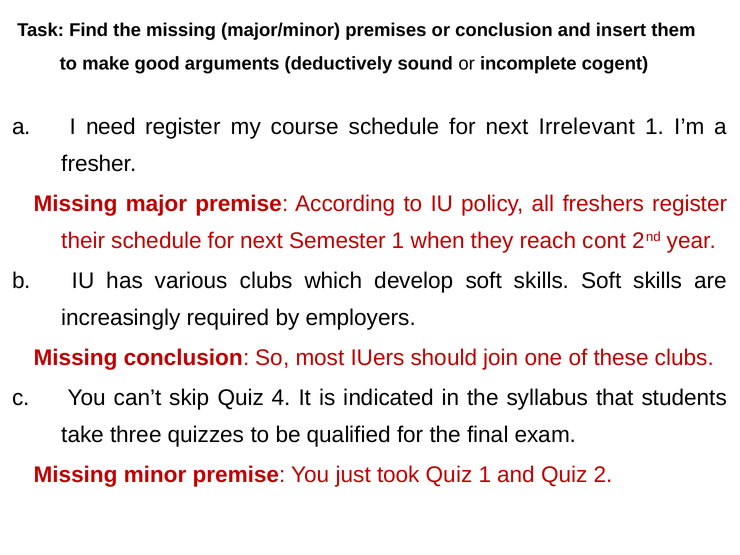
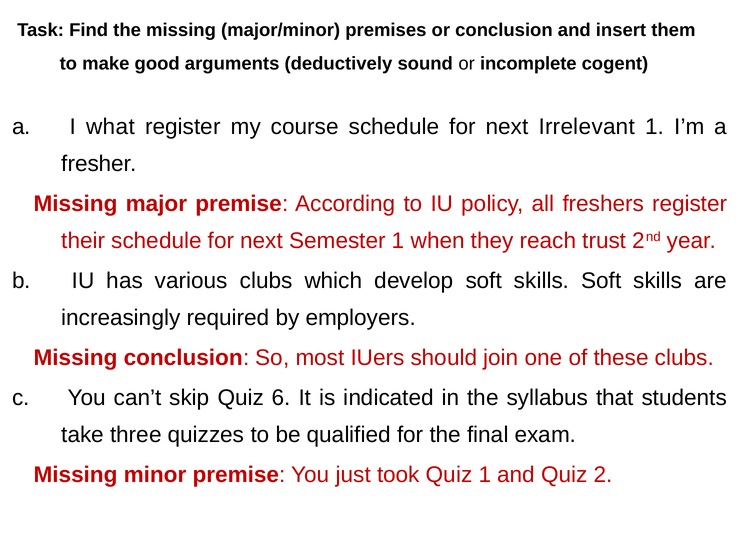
need: need -> what
cont: cont -> trust
4: 4 -> 6
